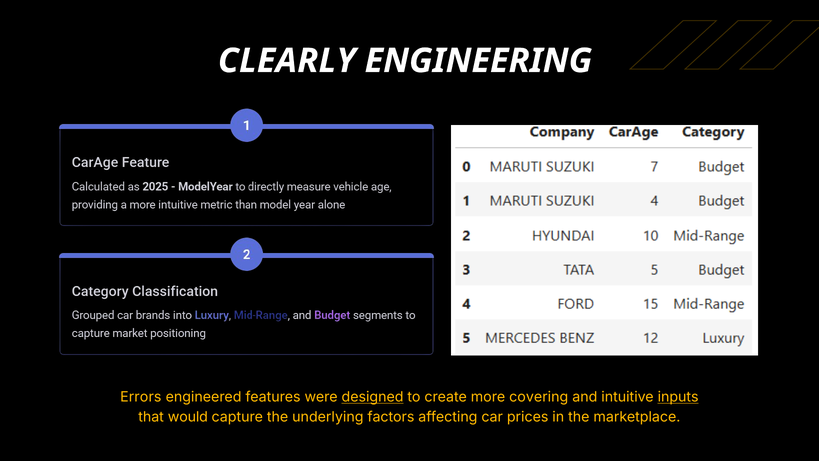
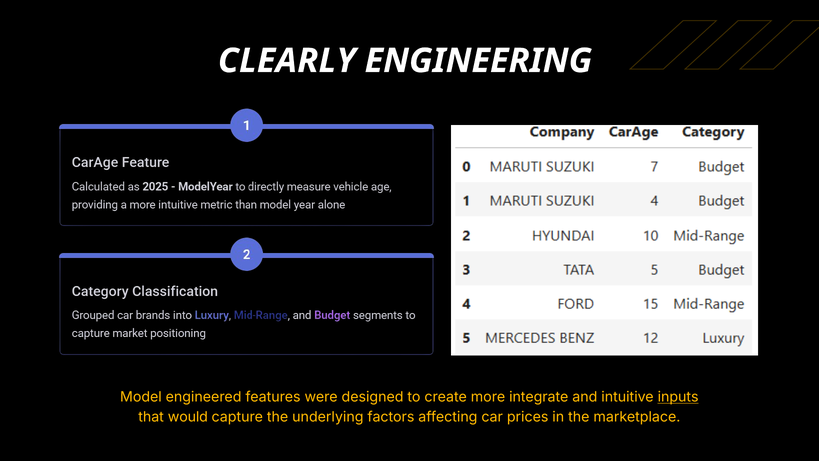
Errors: Errors -> Model
designed underline: present -> none
covering: covering -> integrate
